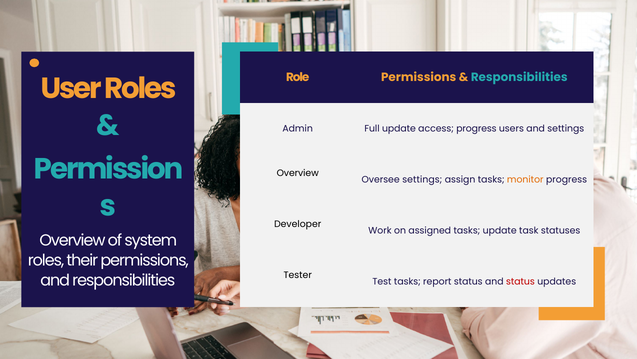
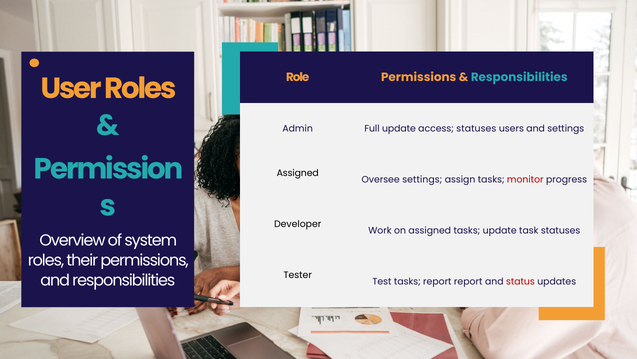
access progress: progress -> statuses
Overview at (298, 173): Overview -> Assigned
monitor colour: orange -> red
report status: status -> report
